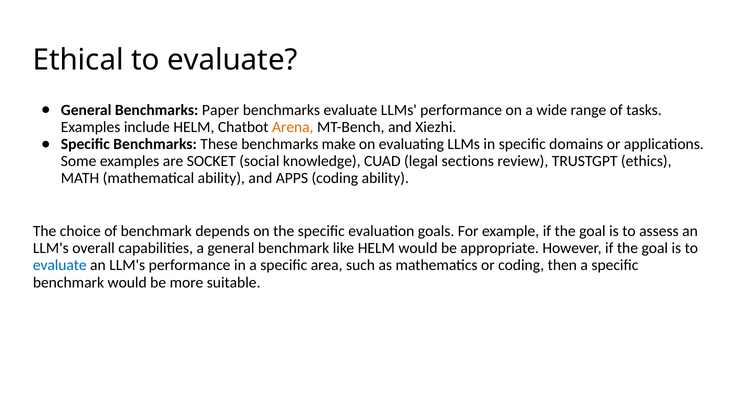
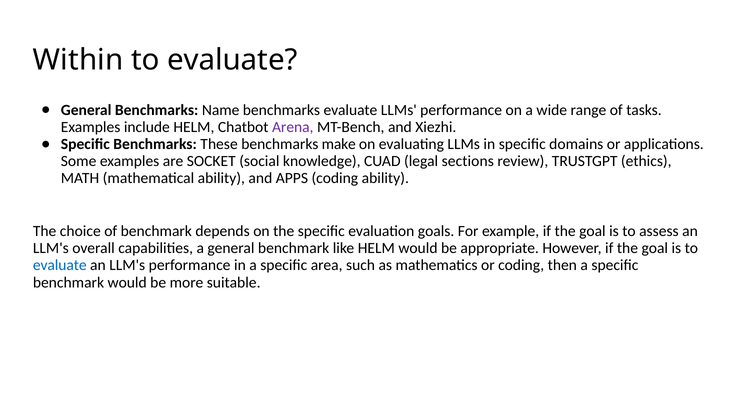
Ethical: Ethical -> Within
Paper: Paper -> Name
Arena colour: orange -> purple
